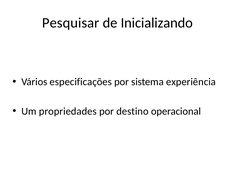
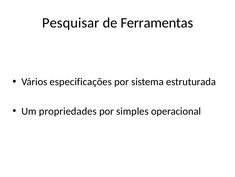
Inicializando: Inicializando -> Ferramentas
experiência: experiência -> estruturada
destino: destino -> simples
